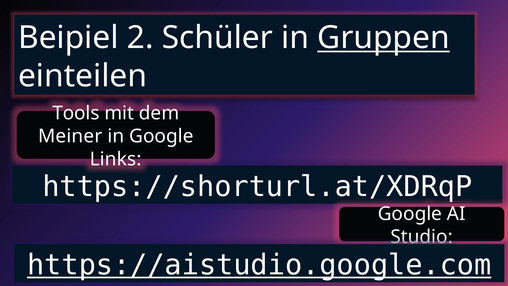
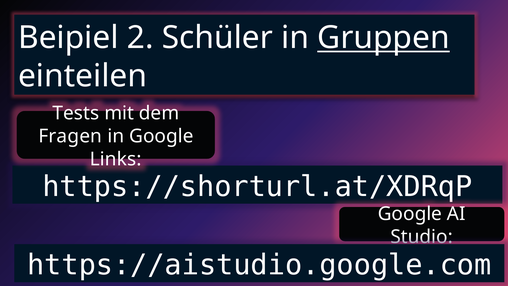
Tools: Tools -> Tests
Meiner: Meiner -> Fragen
https://aistudio.google.com underline: present -> none
